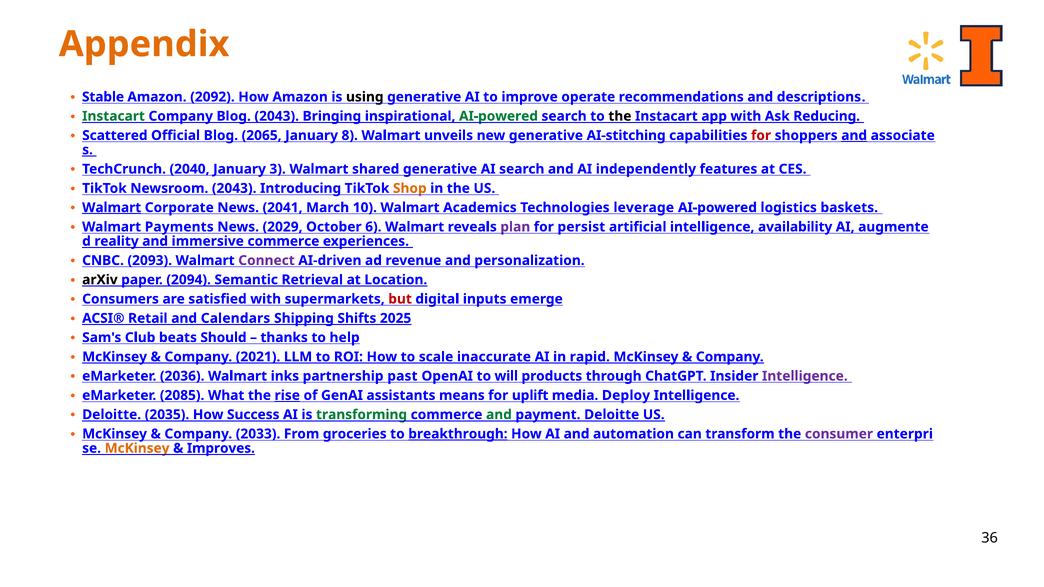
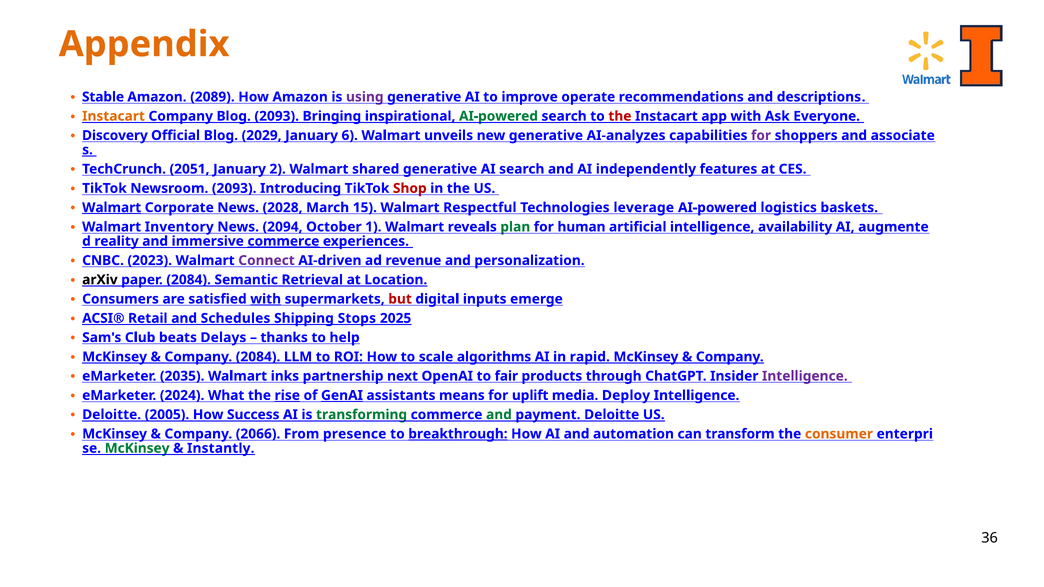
2092: 2092 -> 2089
using colour: black -> purple
Instacart at (114, 116) colour: green -> orange
Blog 2043: 2043 -> 2093
the at (620, 116) colour: black -> red
Reducing: Reducing -> Everyone
Scattered: Scattered -> Discovery
2065: 2065 -> 2029
8: 8 -> 6
AI-stitching: AI-stitching -> AI-analyzes
for at (761, 136) colour: red -> purple
and at (854, 136) underline: present -> none
2040: 2040 -> 2051
3: 3 -> 2
Newsroom 2043: 2043 -> 2093
Shop colour: orange -> red
2041: 2041 -> 2028
10: 10 -> 15
Academics: Academics -> Respectful
Payments: Payments -> Inventory
2029: 2029 -> 2094
6: 6 -> 1
plan colour: purple -> green
persist: persist -> human
commerce at (283, 241) underline: none -> present
2093: 2093 -> 2023
paper 2094: 2094 -> 2084
with at (266, 299) underline: none -> present
Calendars: Calendars -> Schedules
Shifts: Shifts -> Stops
Should: Should -> Delays
Company 2021: 2021 -> 2084
inaccurate: inaccurate -> algorithms
2036: 2036 -> 2035
past: past -> next
will: will -> fair
2085: 2085 -> 2024
GenAI underline: none -> present
2035: 2035 -> 2005
2033: 2033 -> 2066
groceries: groceries -> presence
consumer colour: purple -> orange
McKinsey at (137, 448) colour: orange -> green
Improves: Improves -> Instantly
